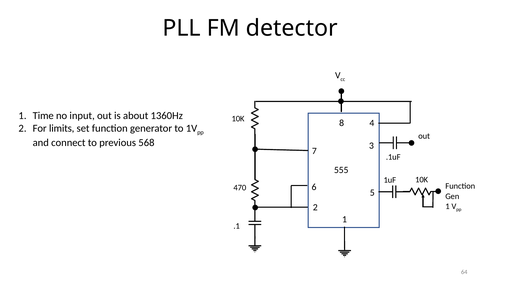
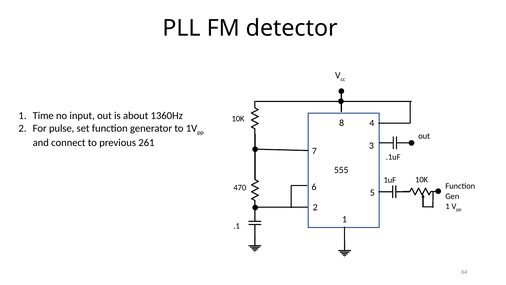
limits: limits -> pulse
568: 568 -> 261
